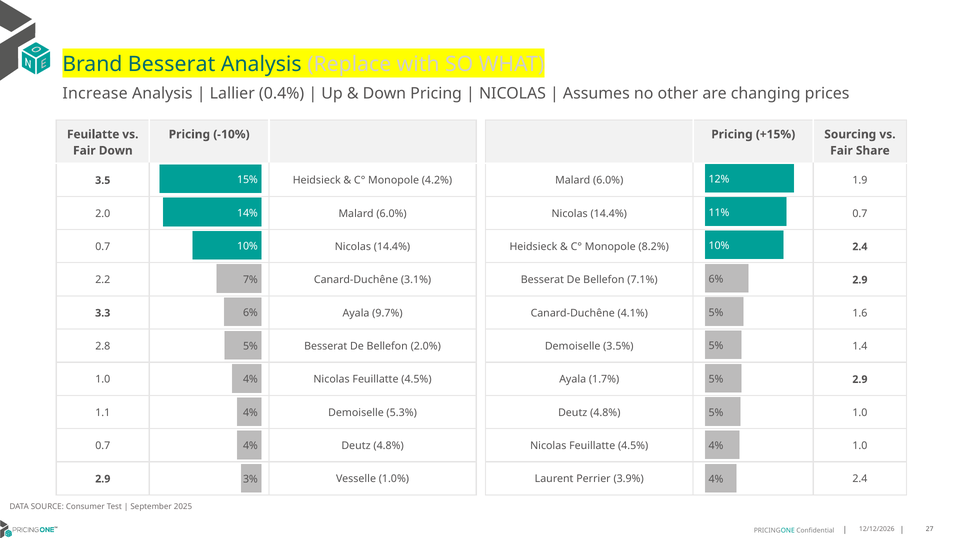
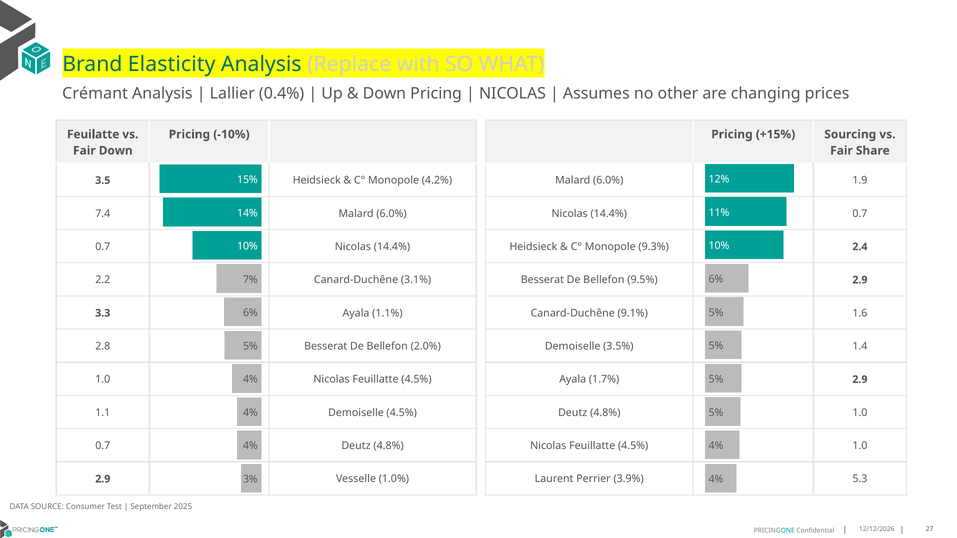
Brand Besserat: Besserat -> Elasticity
Increase: Increase -> Crémant
2.0: 2.0 -> 7.4
8.2%: 8.2% -> 9.3%
7.1%: 7.1% -> 9.5%
4.1%: 4.1% -> 9.1%
9.7%: 9.7% -> 1.1%
Demoiselle 5.3%: 5.3% -> 4.5%
3.9% 2.4: 2.4 -> 5.3
